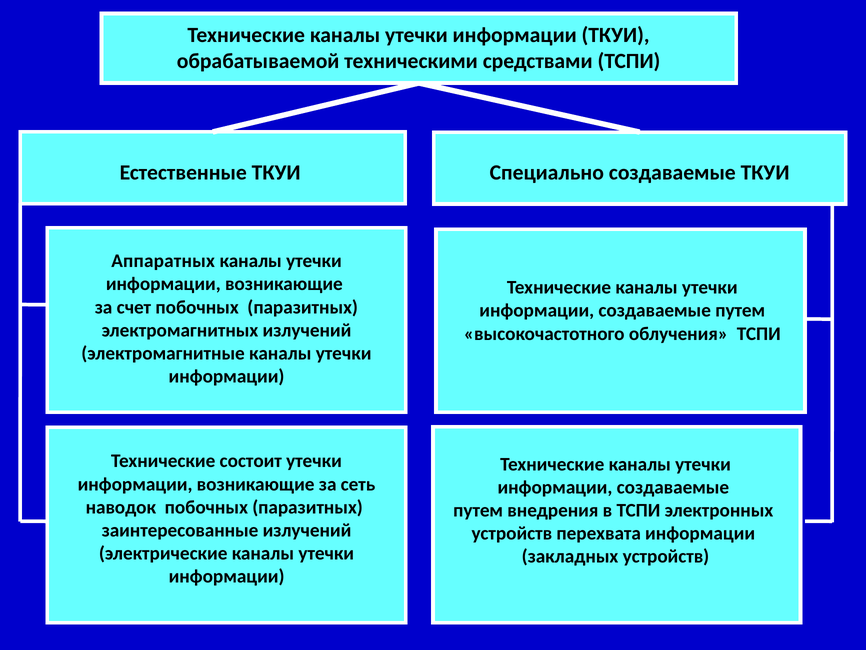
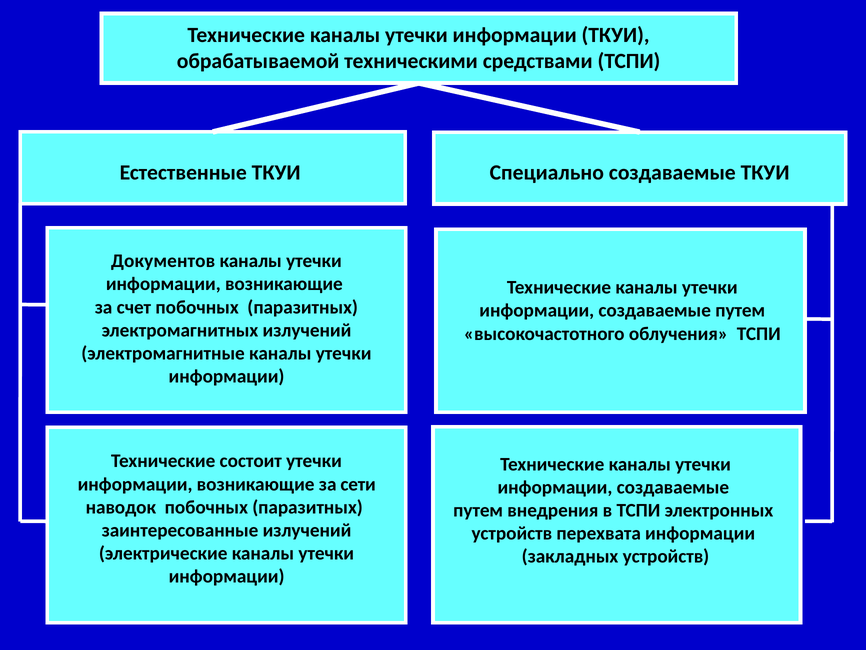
Аппаратных: Аппаратных -> Документов
сеть: сеть -> сети
